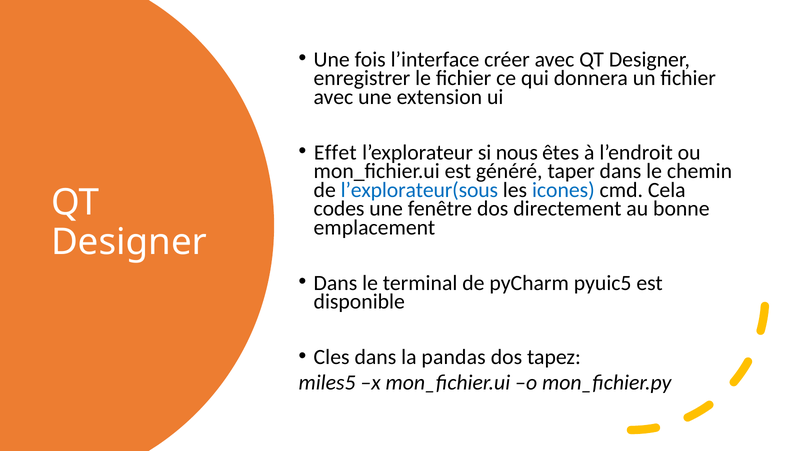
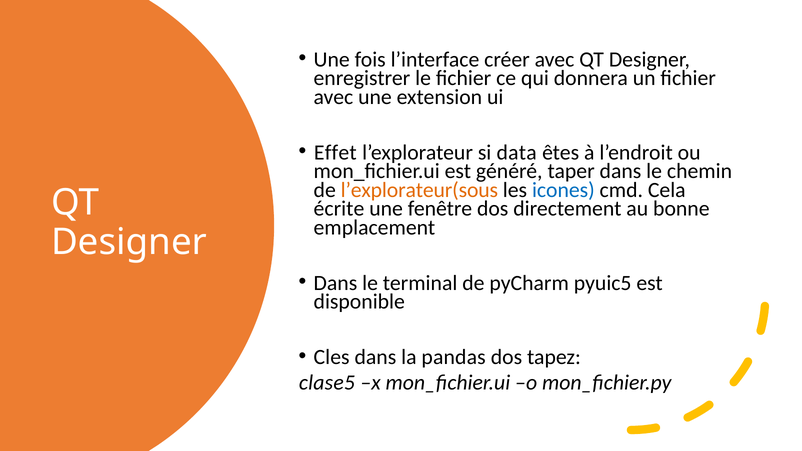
nous: nous -> data
l’explorateur(sous colour: blue -> orange
codes: codes -> écrite
miles5: miles5 -> clase5
